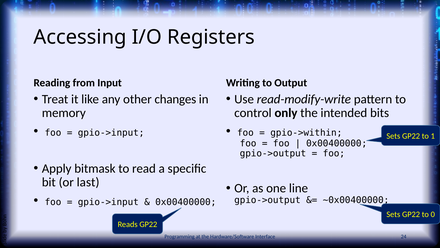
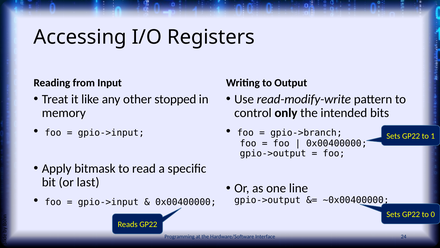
changes: changes -> stopped
gpio->within: gpio->within -> gpio->branch
